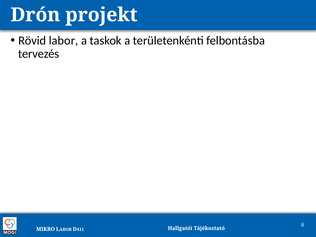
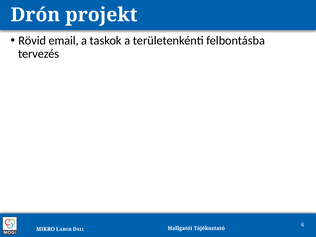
Rövid labor: labor -> email
